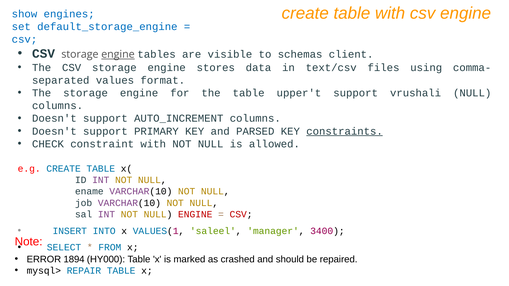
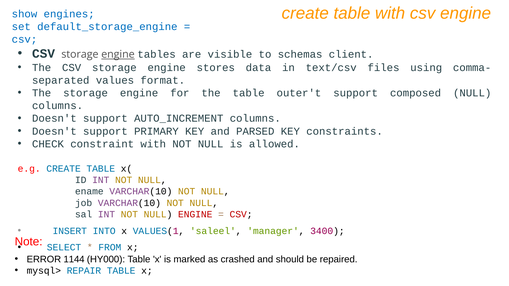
upper't: upper't -> outer't
vrushali: vrushali -> composed
constraints underline: present -> none
1894: 1894 -> 1144
